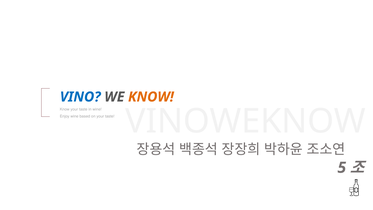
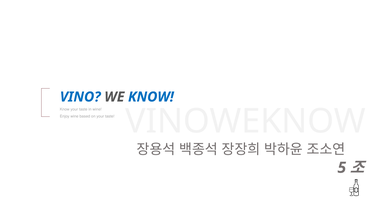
KNOW at (151, 97) colour: orange -> blue
